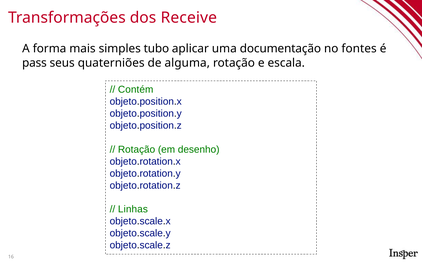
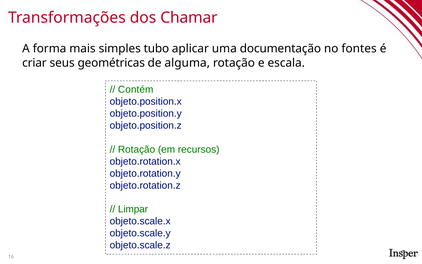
Receive: Receive -> Chamar
pass: pass -> criar
quaterniões: quaterniões -> geométricas
desenho: desenho -> recursos
Linhas: Linhas -> Limpar
